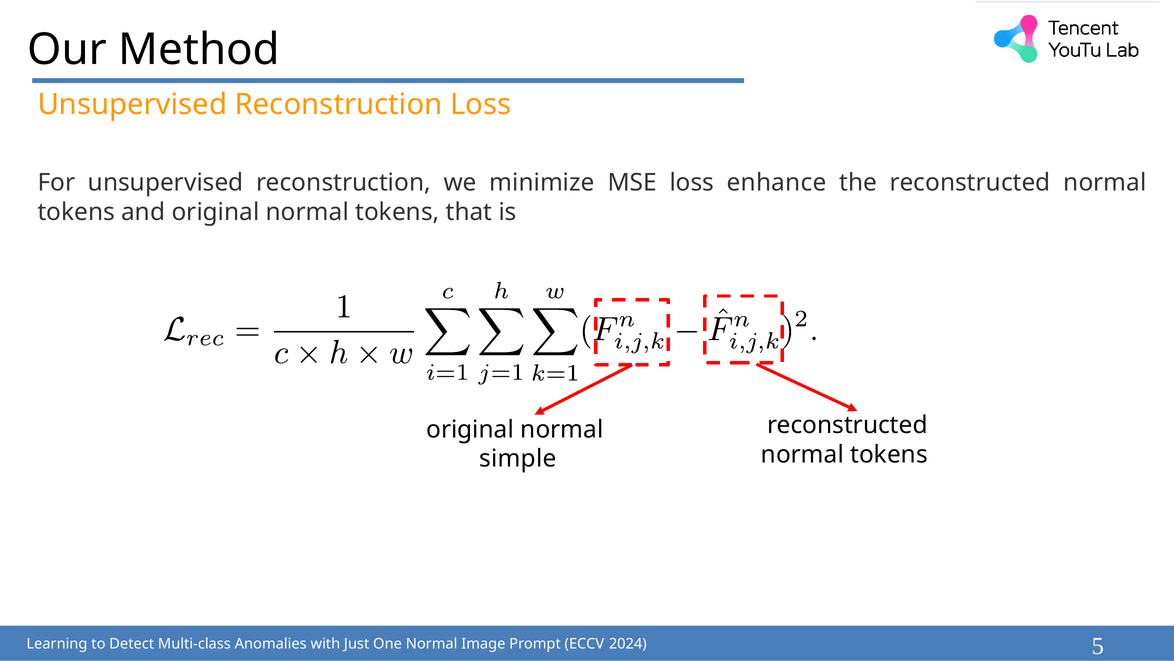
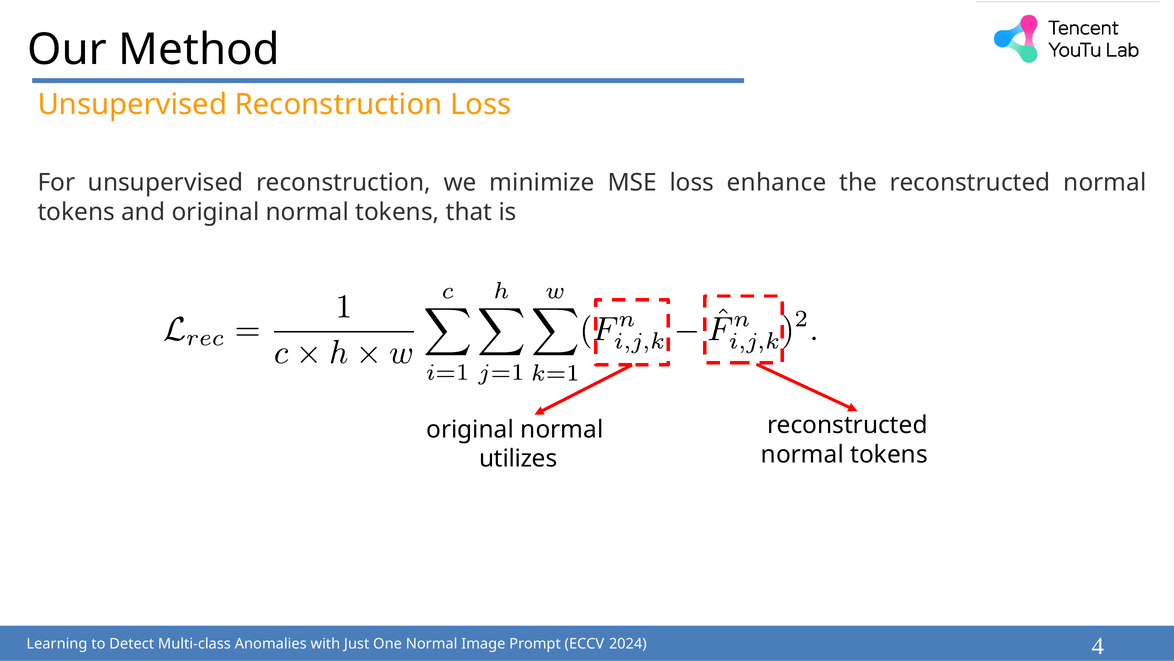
simple: simple -> utilizes
5: 5 -> 4
